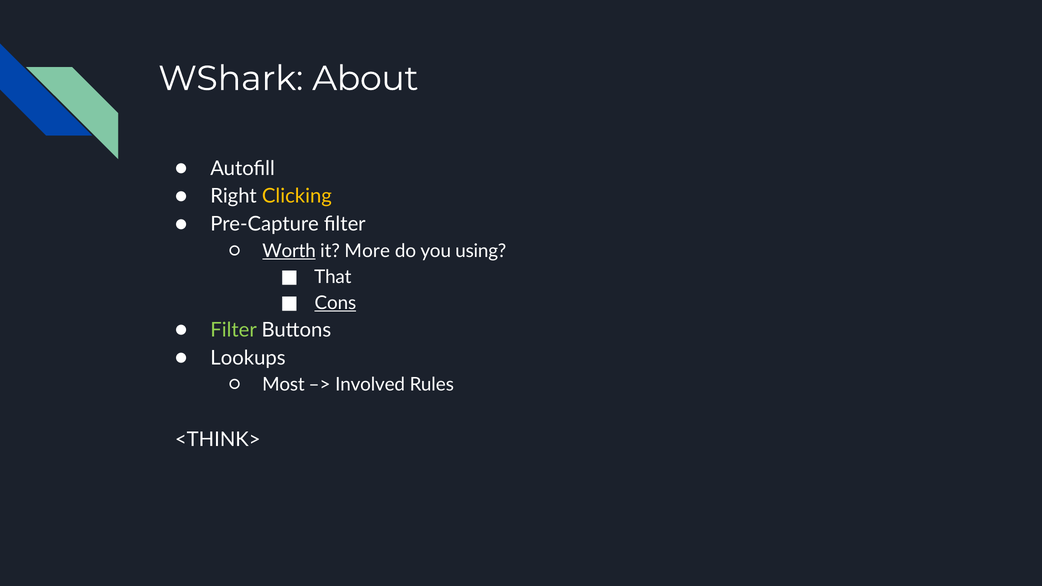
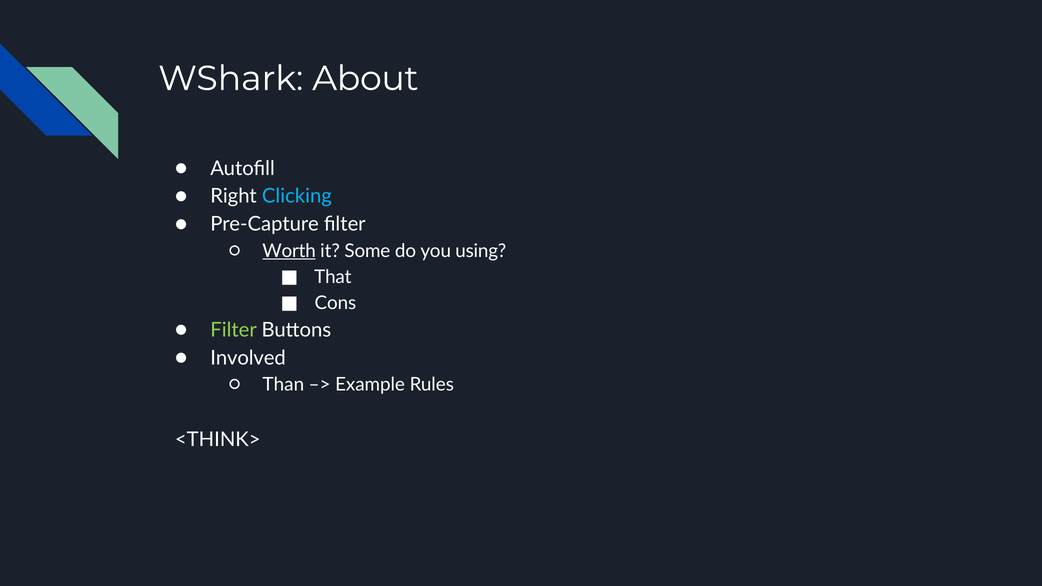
Clicking colour: yellow -> light blue
More: More -> Some
Cons underline: present -> none
Lookups: Lookups -> Involved
Most: Most -> Than
Involved: Involved -> Example
